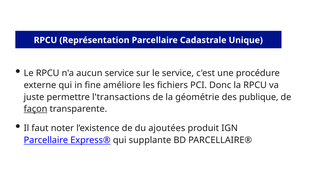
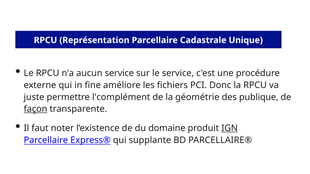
l'transactions: l'transactions -> l'complément
ajoutées: ajoutées -> domaine
IGN underline: none -> present
